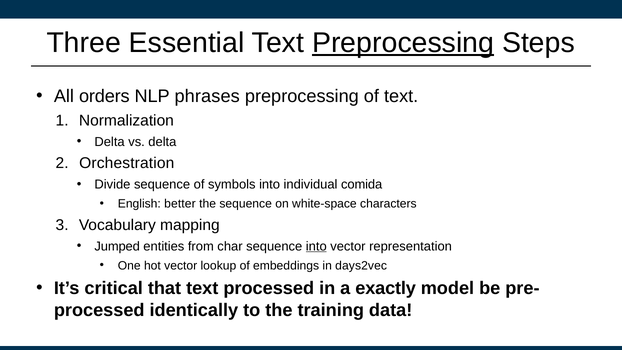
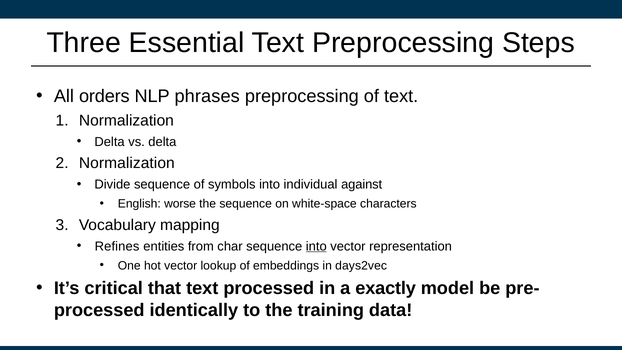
Preprocessing at (403, 43) underline: present -> none
Orchestration at (127, 163): Orchestration -> Normalization
comida: comida -> against
better: better -> worse
Jumped: Jumped -> Refines
